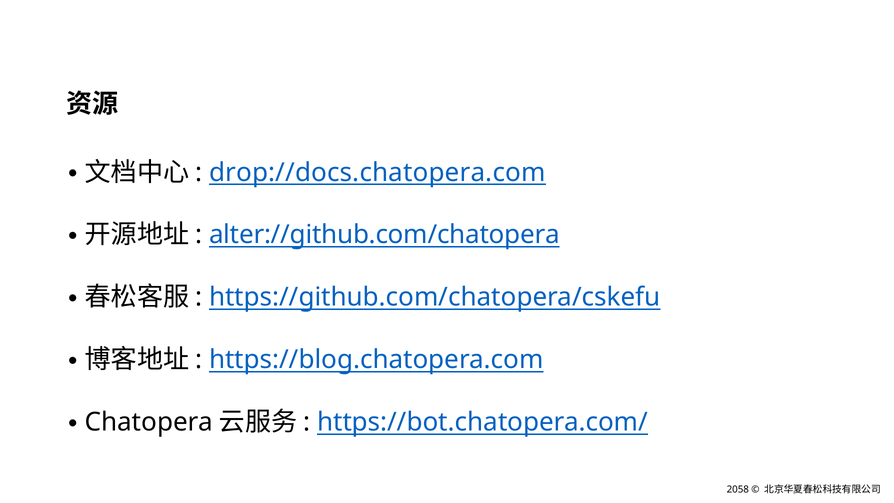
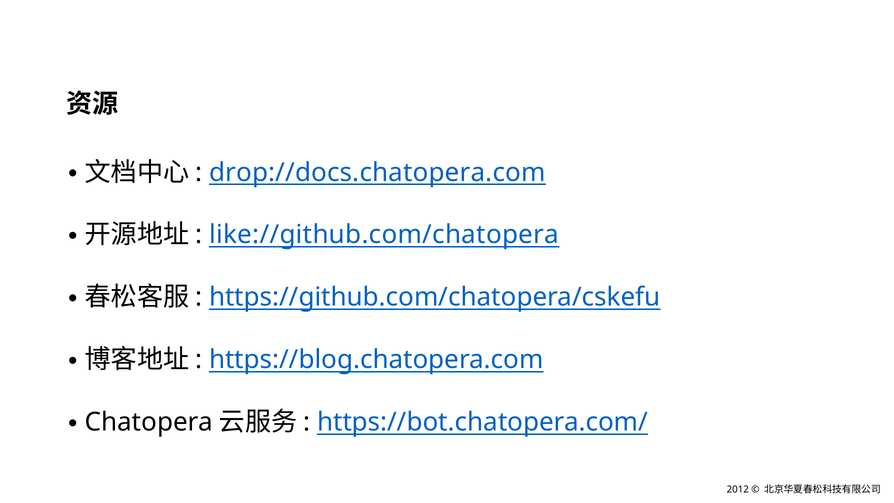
alter://github.com/chatopera: alter://github.com/chatopera -> like://github.com/chatopera
2058: 2058 -> 2012
